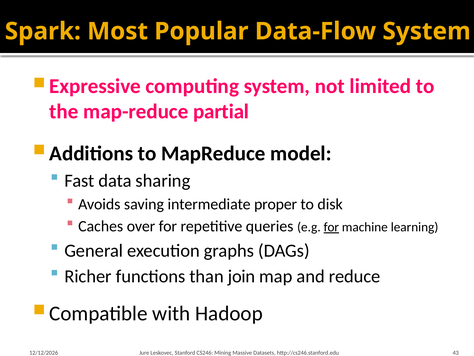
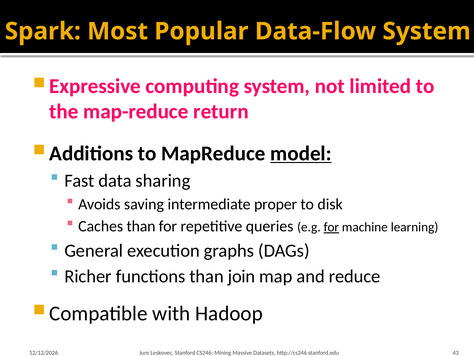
partial: partial -> return
model underline: none -> present
Caches over: over -> than
